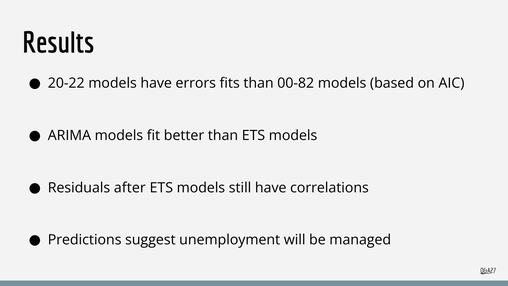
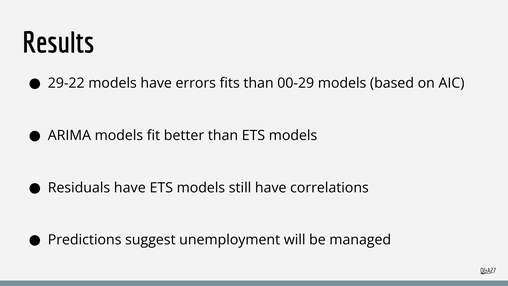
20-22: 20-22 -> 29-22
00-82: 00-82 -> 00-29
Residuals after: after -> have
